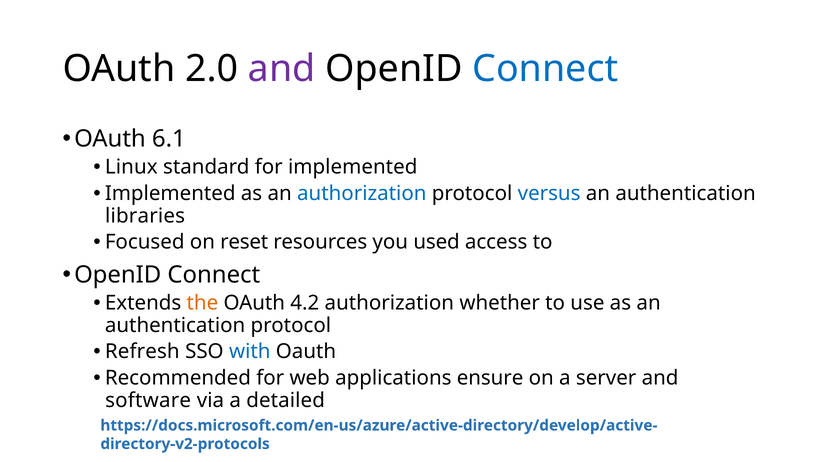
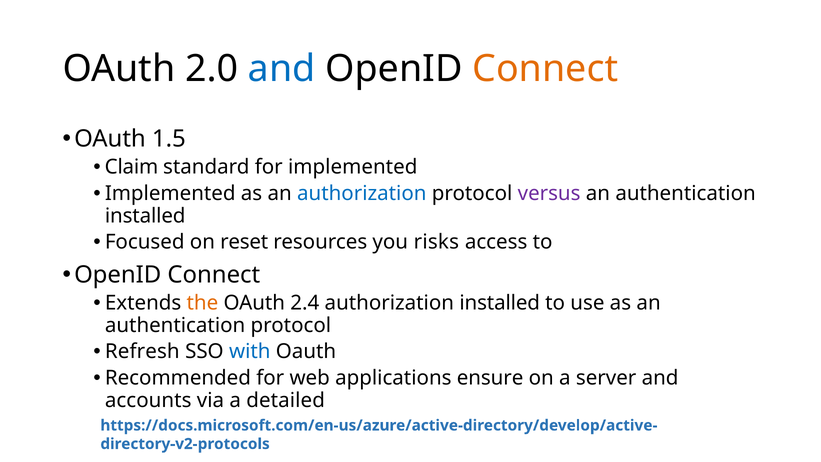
and at (282, 69) colour: purple -> blue
Connect at (545, 69) colour: blue -> orange
6.1: 6.1 -> 1.5
Linux: Linux -> Claim
versus colour: blue -> purple
libraries at (145, 216): libraries -> installed
used: used -> risks
4.2: 4.2 -> 2.4
authorization whether: whether -> installed
software: software -> accounts
